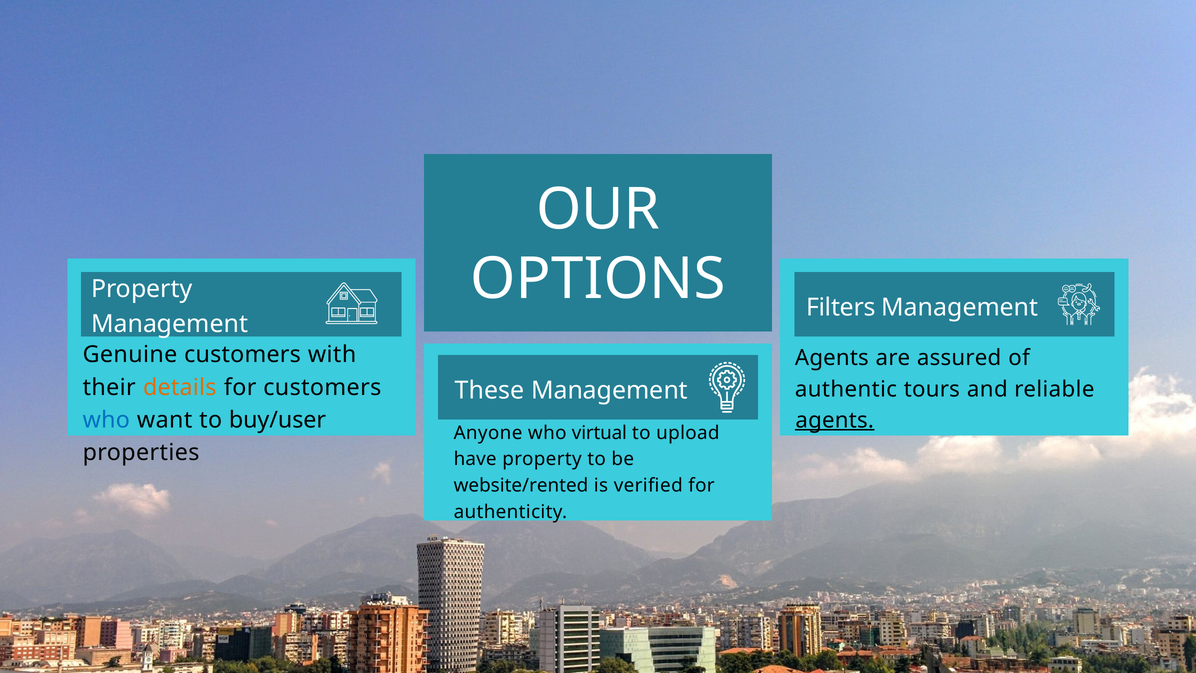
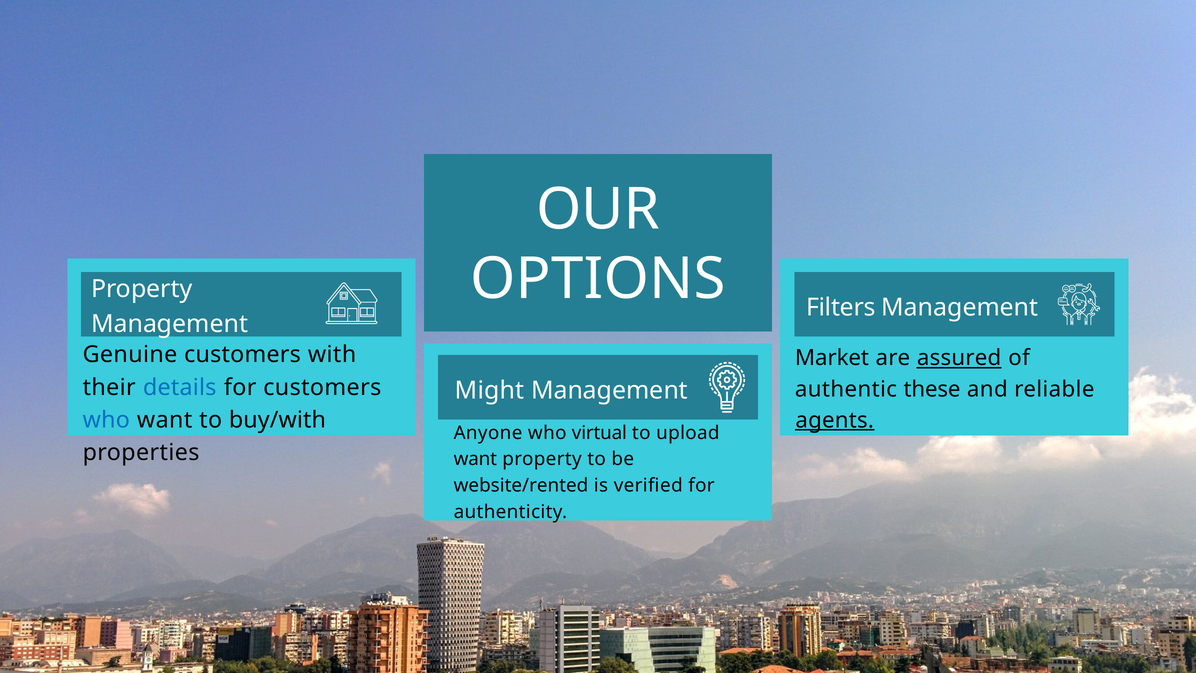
Agents at (832, 358): Agents -> Market
assured underline: none -> present
details colour: orange -> blue
tours: tours -> these
These: These -> Might
buy/user: buy/user -> buy/with
have at (475, 459): have -> want
